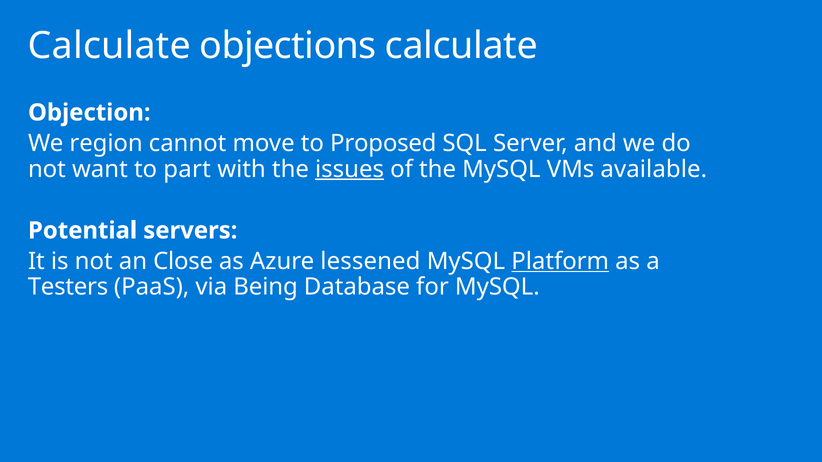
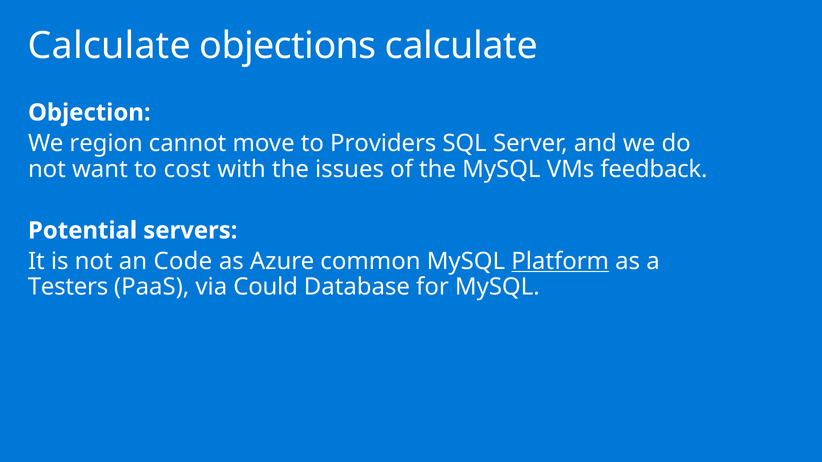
Proposed: Proposed -> Providers
part: part -> cost
issues underline: present -> none
available: available -> feedback
Close: Close -> Code
lessened: lessened -> common
Being: Being -> Could
